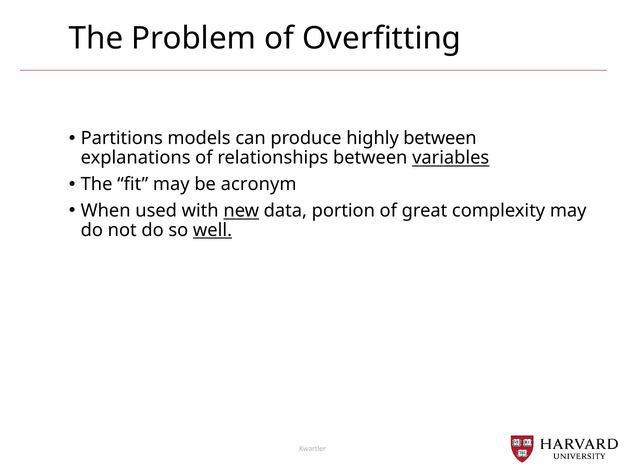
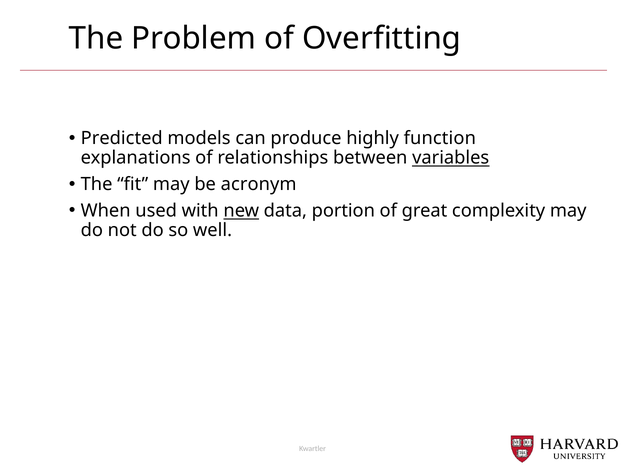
Partitions: Partitions -> Predicted
highly between: between -> function
well underline: present -> none
